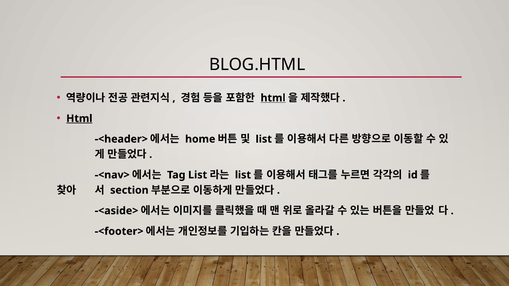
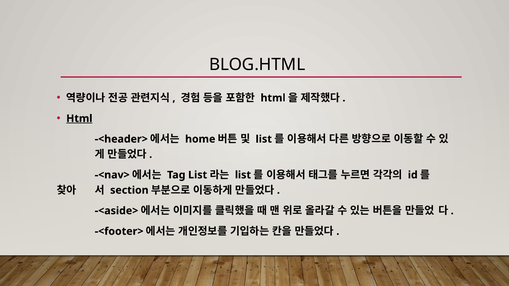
html at (273, 98) underline: present -> none
